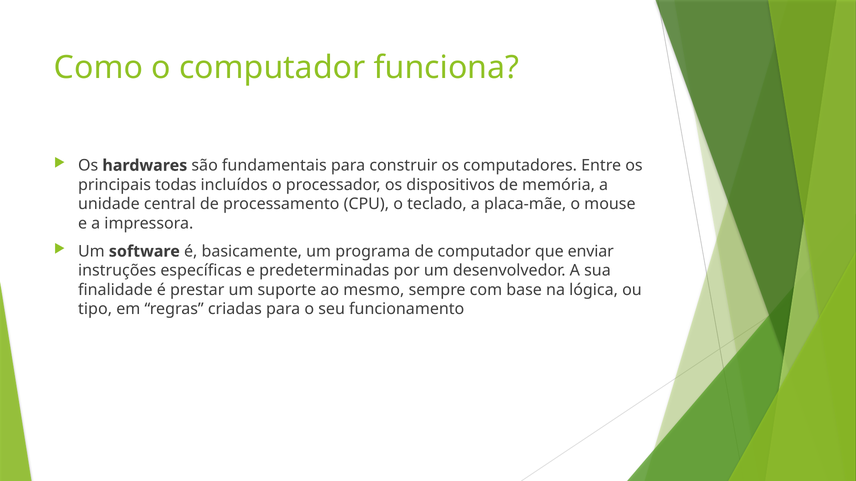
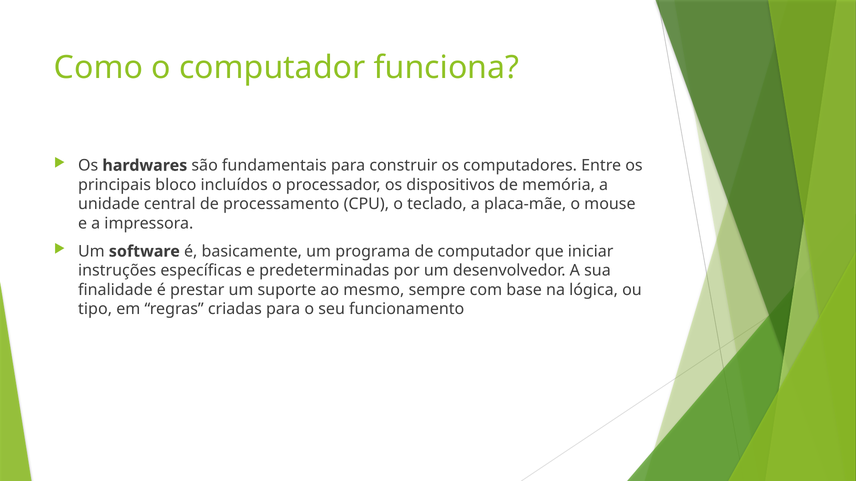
todas: todas -> bloco
enviar: enviar -> iniciar
